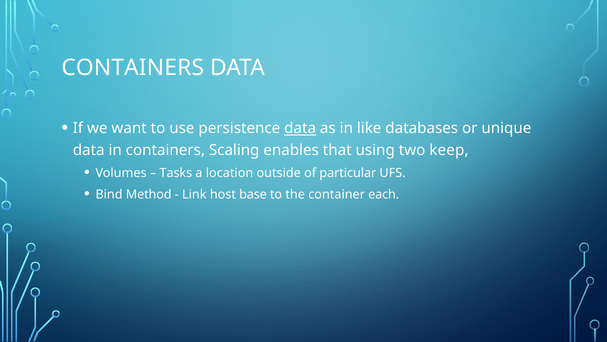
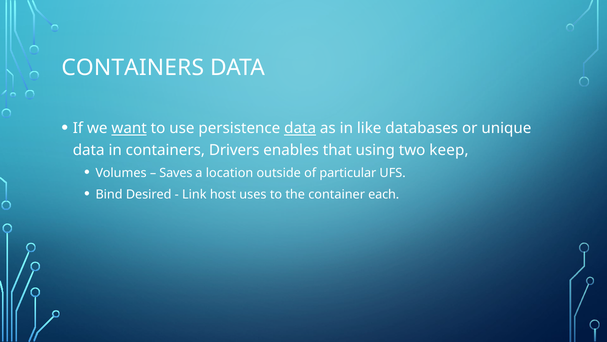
want underline: none -> present
Scaling: Scaling -> Drivers
Tasks: Tasks -> Saves
Method: Method -> Desired
base: base -> uses
